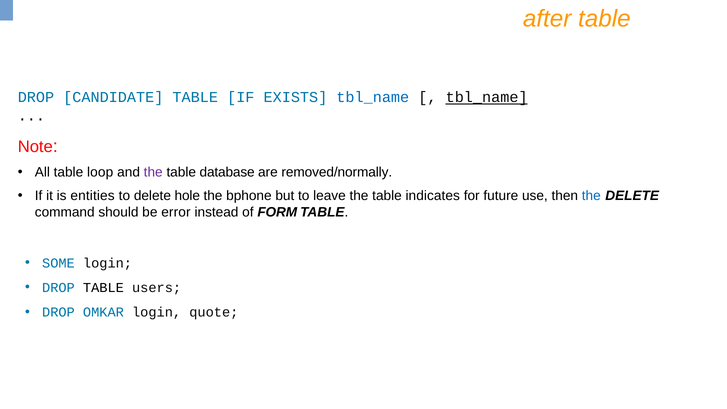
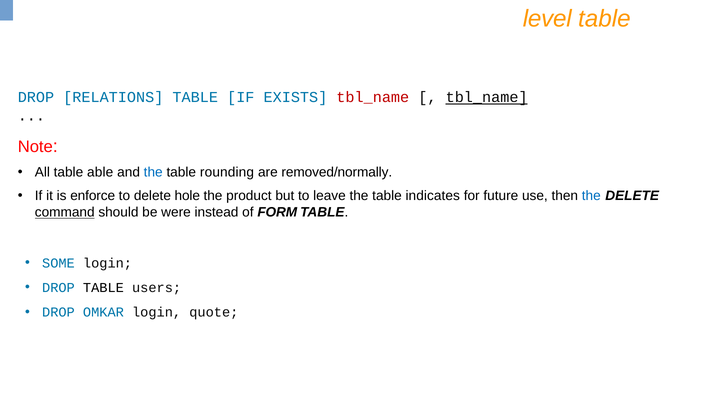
after: after -> level
CANDIDATE: CANDIDATE -> RELATIONS
tbl_name at (373, 97) colour: blue -> red
loop: loop -> able
the at (153, 172) colour: purple -> blue
database: database -> rounding
entities: entities -> enforce
bphone: bphone -> product
command underline: none -> present
error: error -> were
